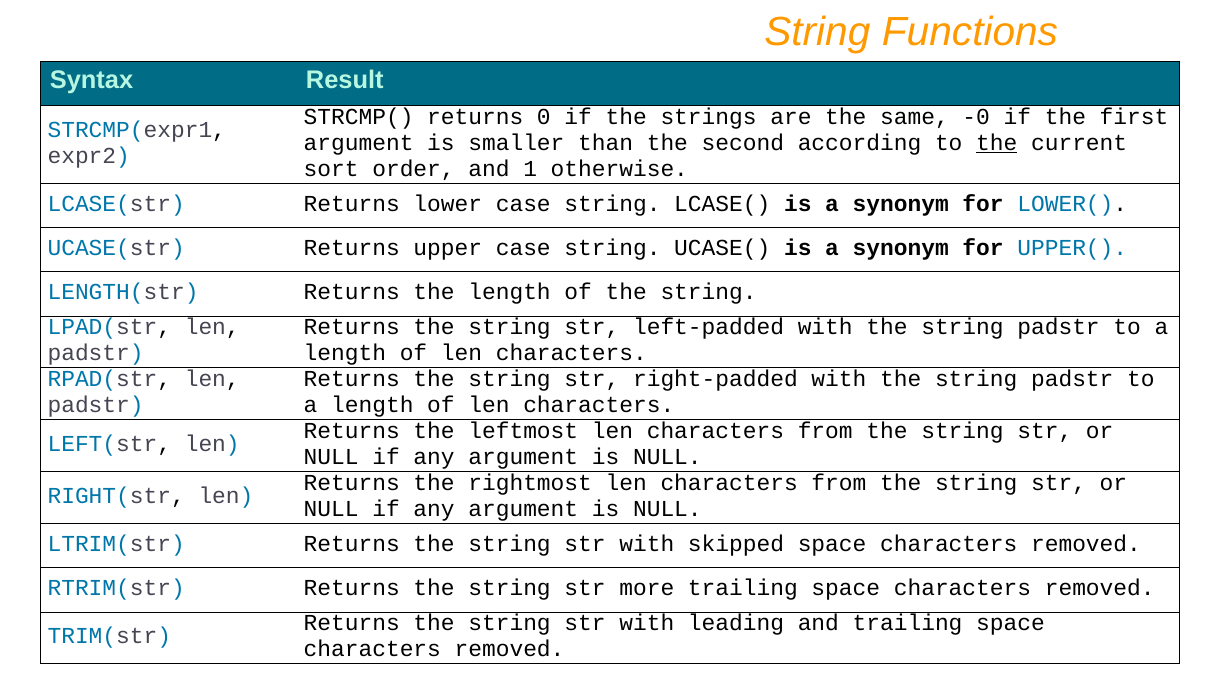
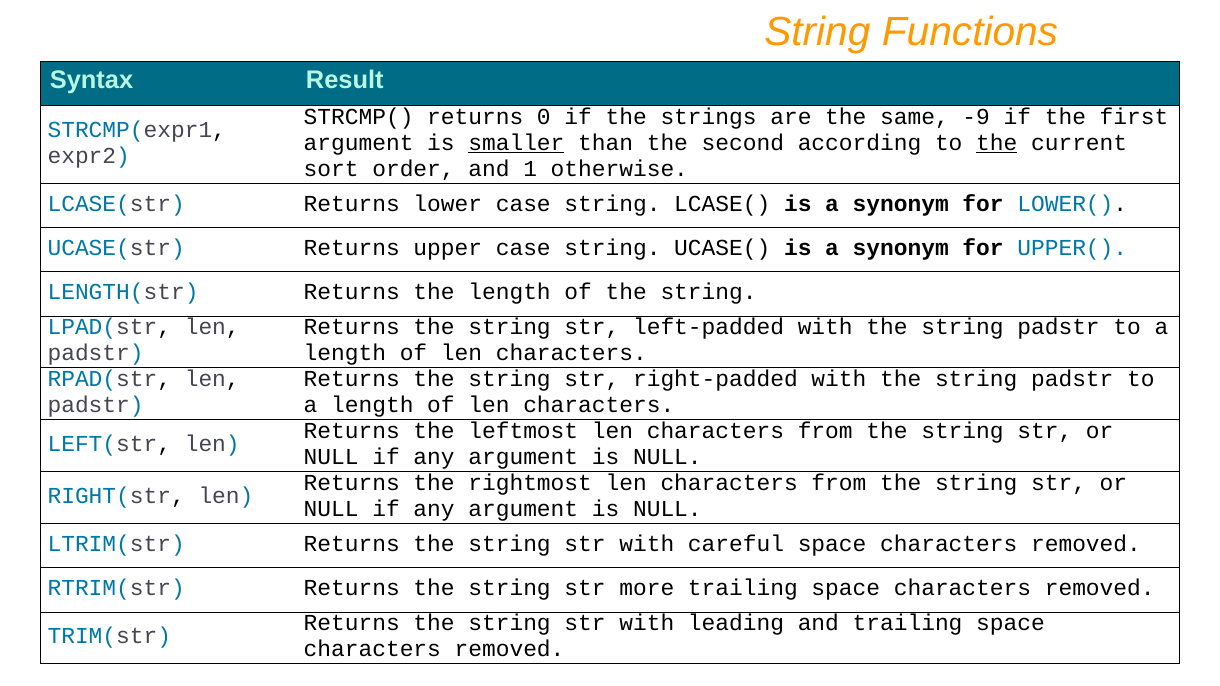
-0: -0 -> -9
smaller underline: none -> present
skipped: skipped -> careful
